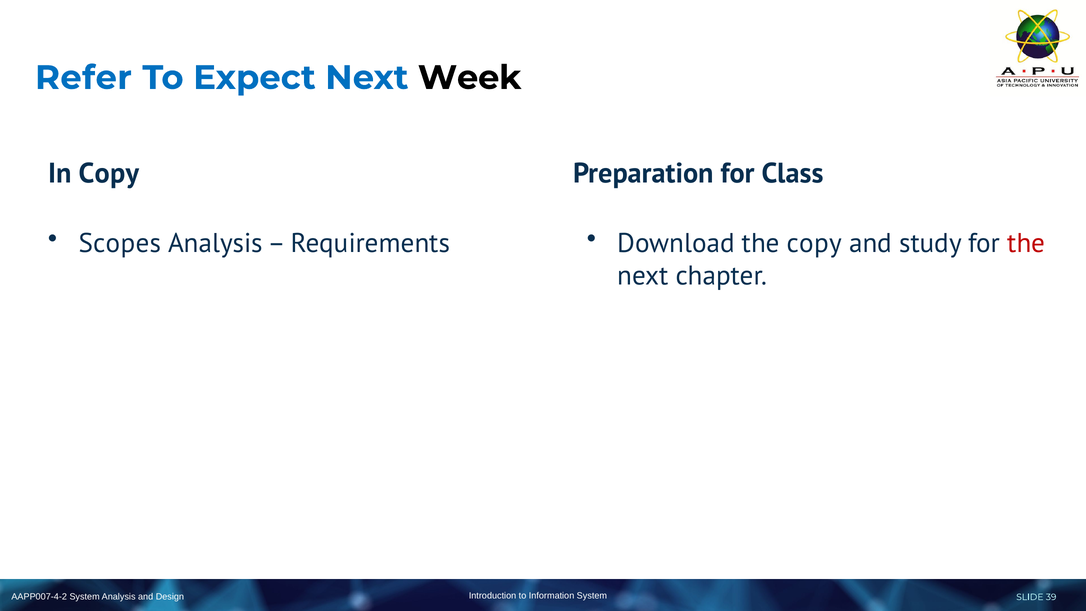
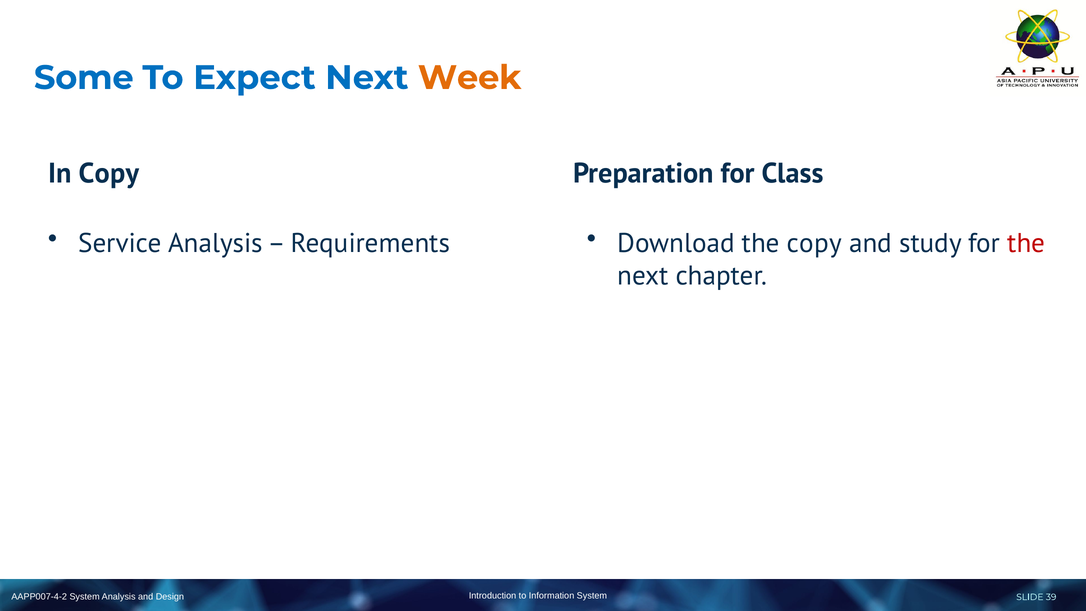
Refer: Refer -> Some
Week colour: black -> orange
Scopes: Scopes -> Service
